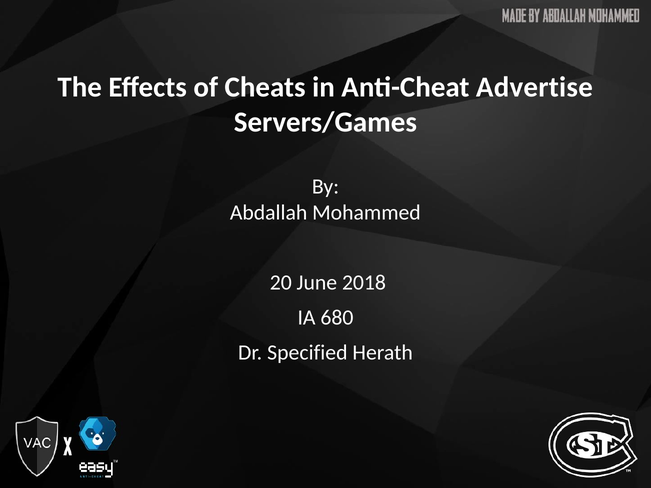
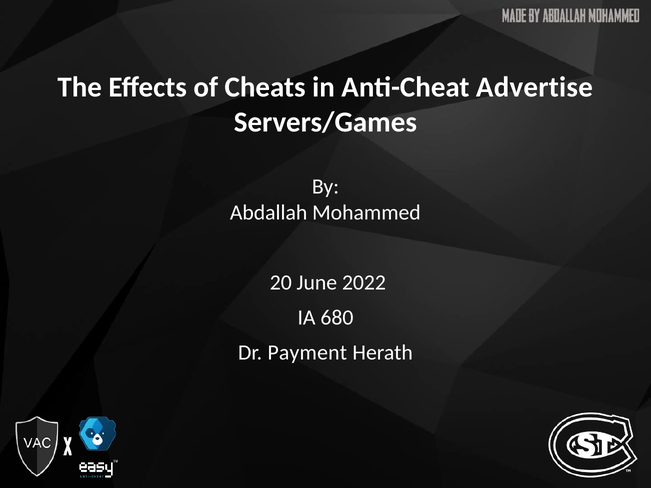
2018: 2018 -> 2022
Specified: Specified -> Payment
